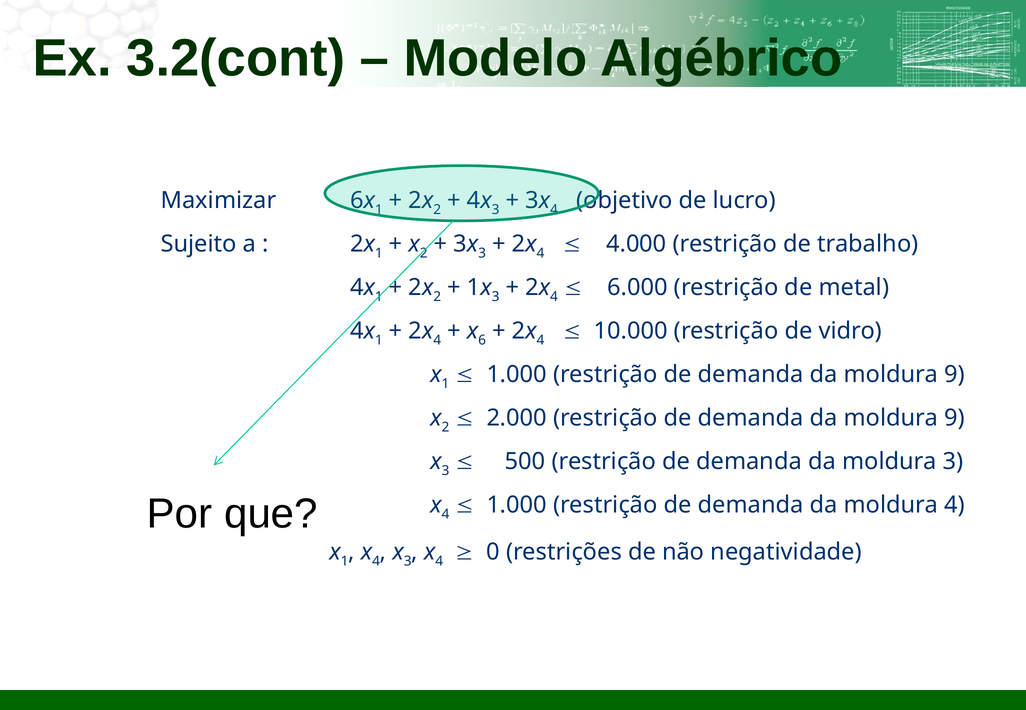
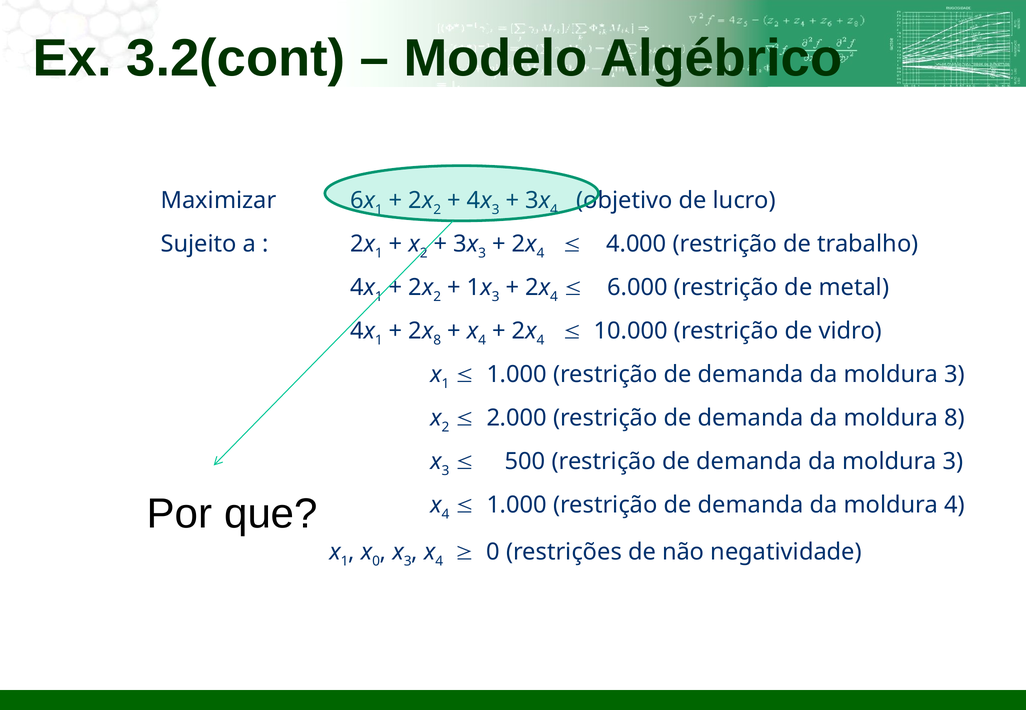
4 at (437, 340): 4 -> 8
6 at (482, 340): 6 -> 4
9 at (954, 375): 9 -> 3
9 at (954, 418): 9 -> 8
4 at (376, 561): 4 -> 0
